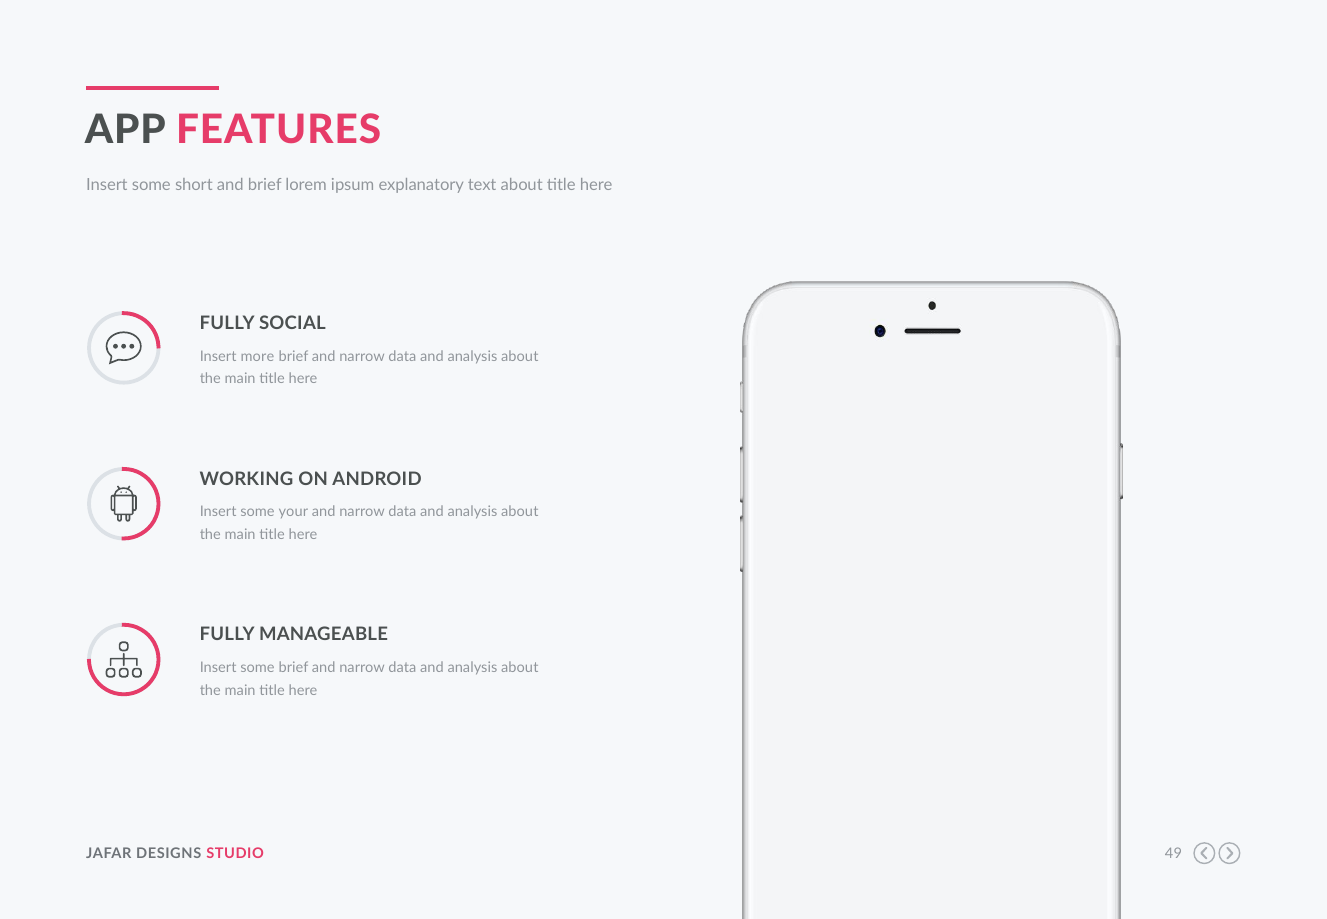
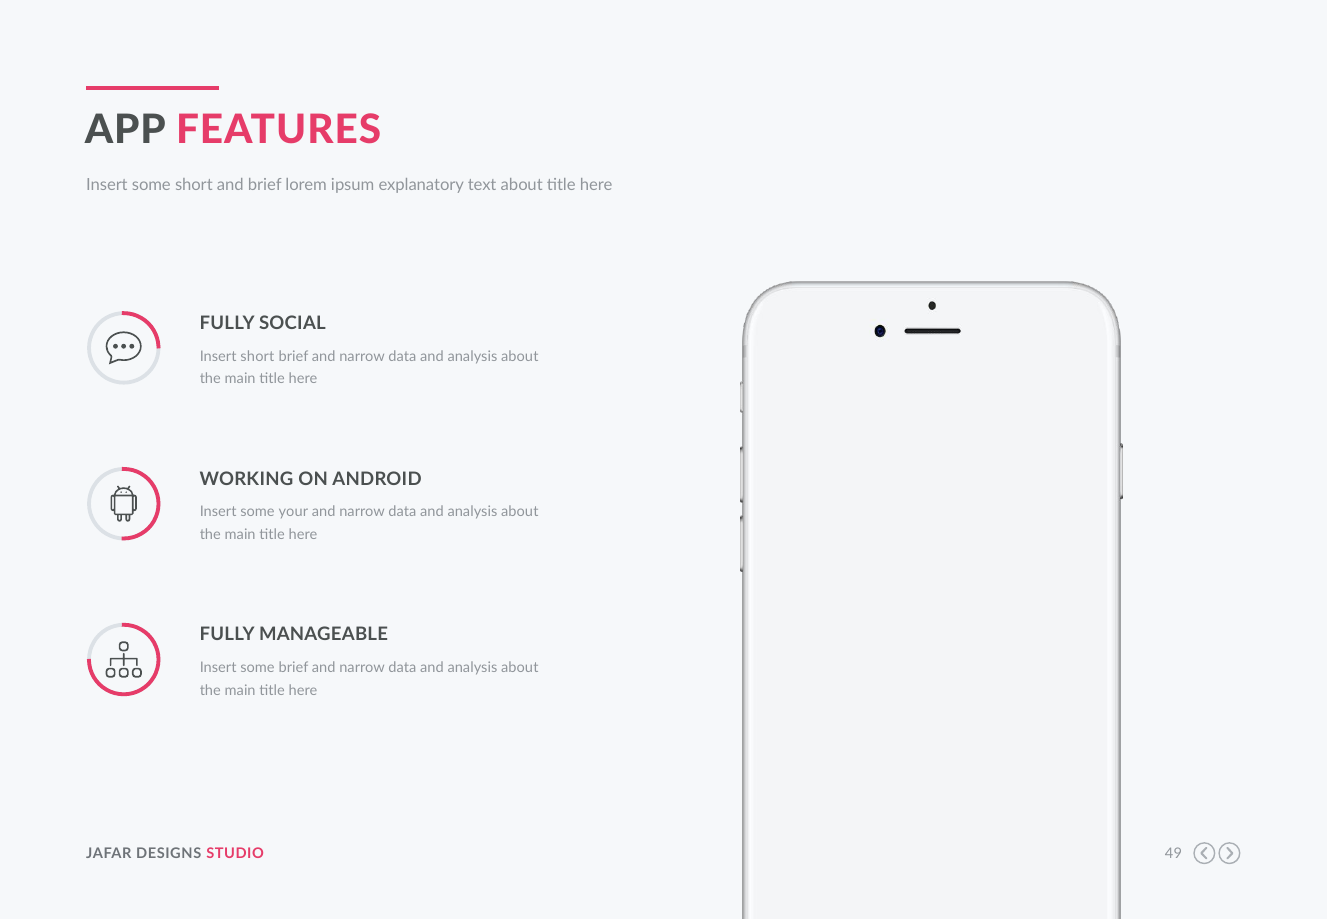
Insert more: more -> short
